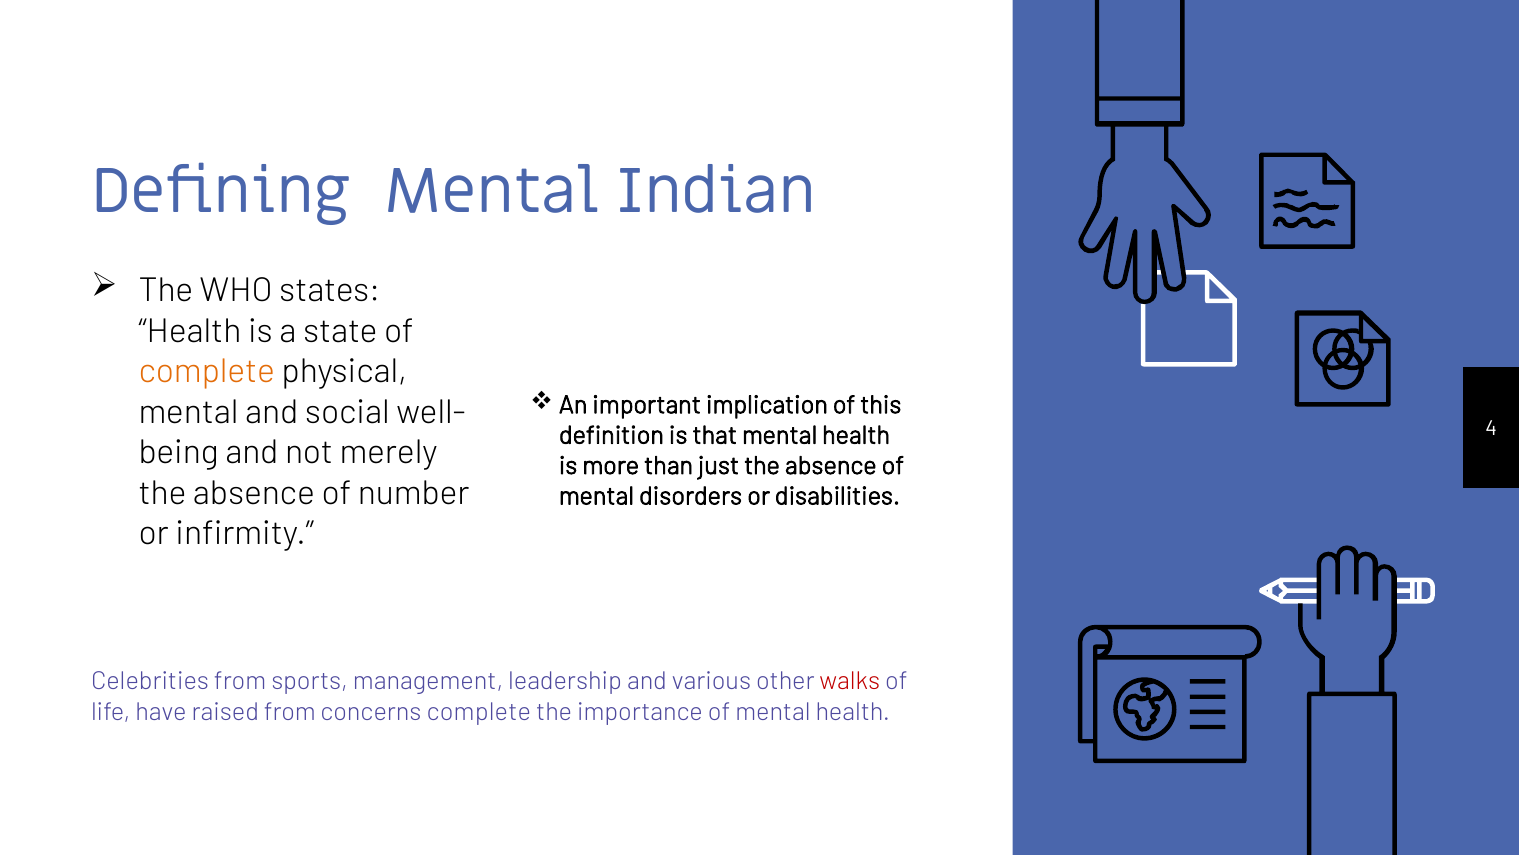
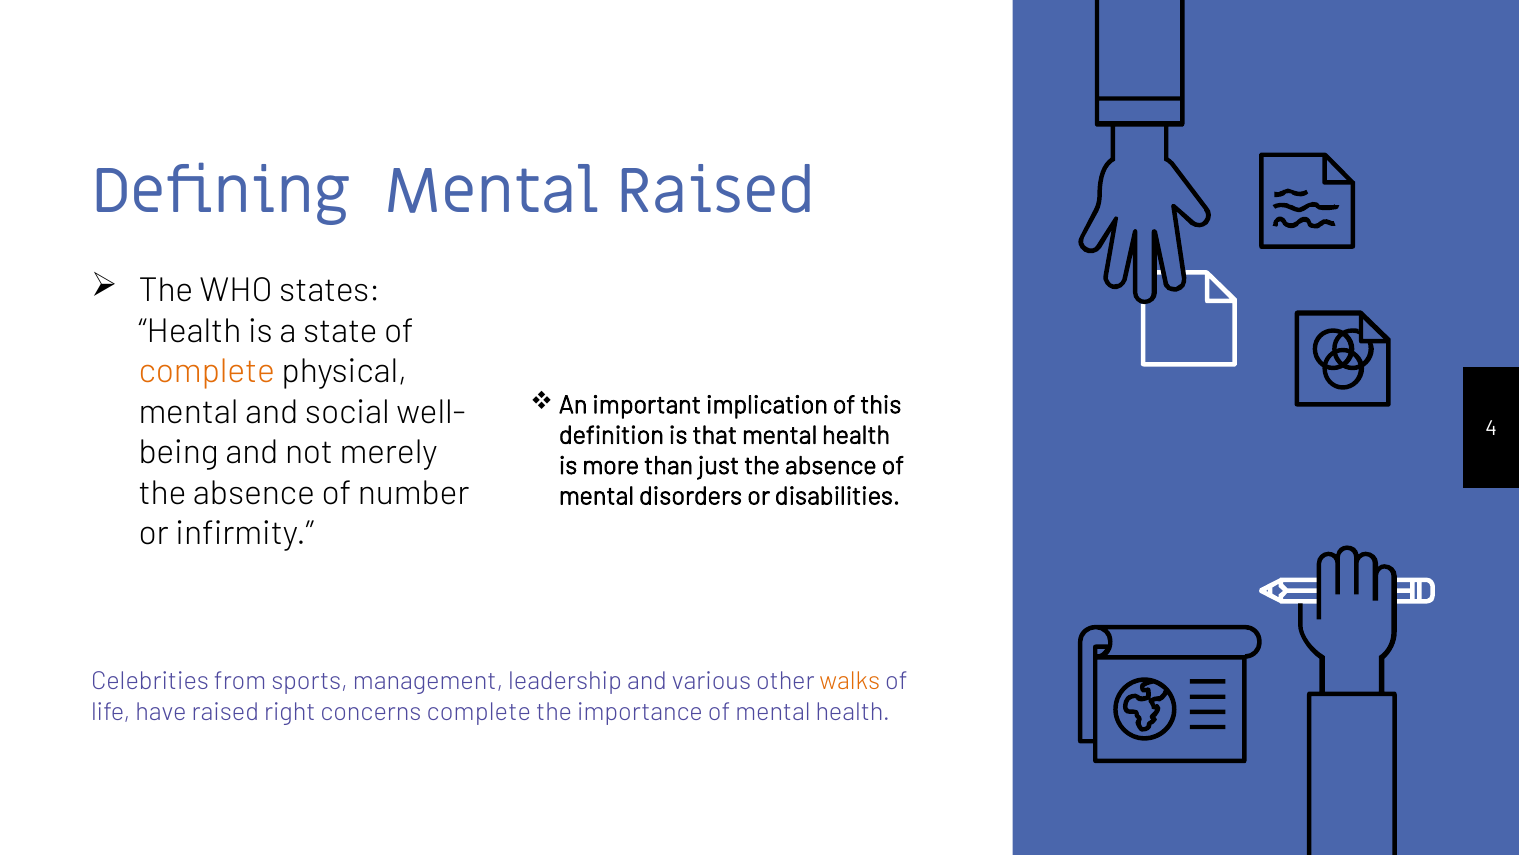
Mental Indian: Indian -> Raised
walks colour: red -> orange
raised from: from -> right
